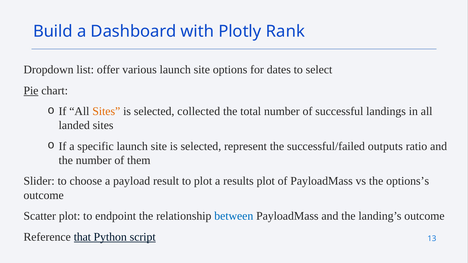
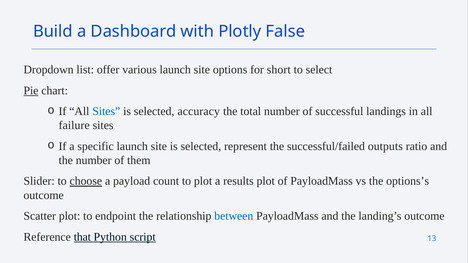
Rank: Rank -> False
dates: dates -> short
Sites at (106, 111) colour: orange -> blue
collected: collected -> accuracy
landed: landed -> failure
choose underline: none -> present
result: result -> count
